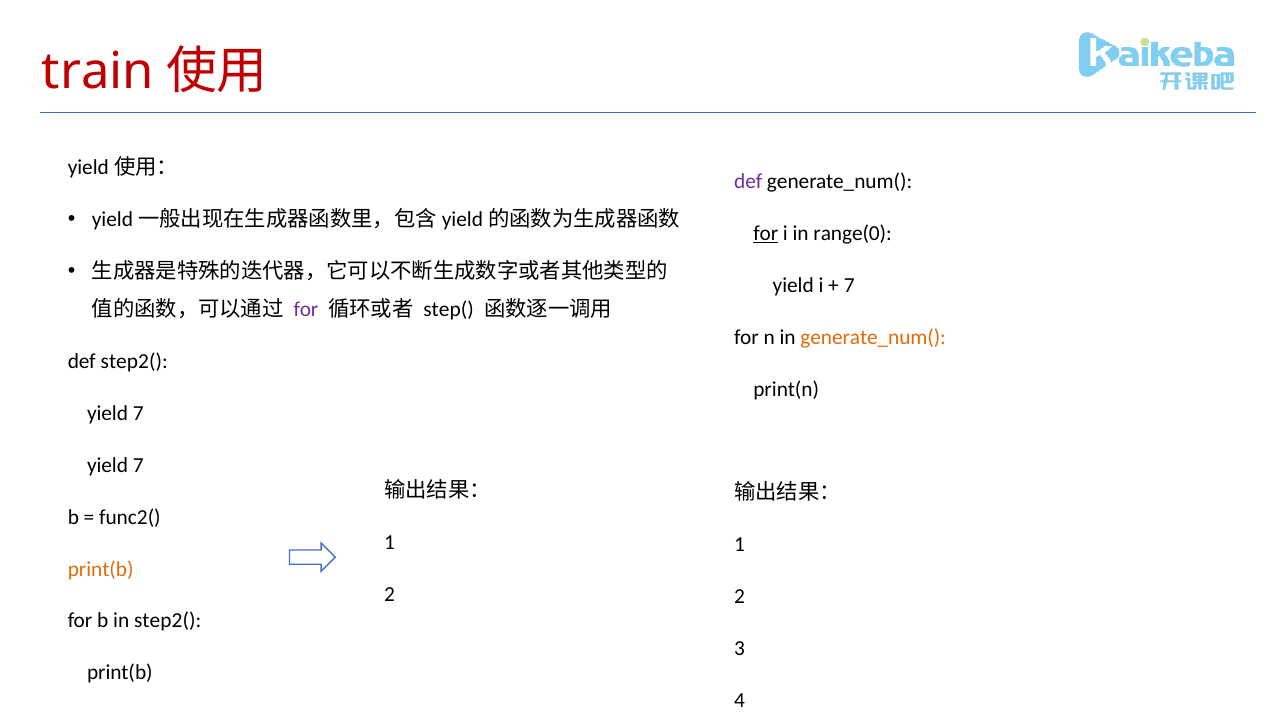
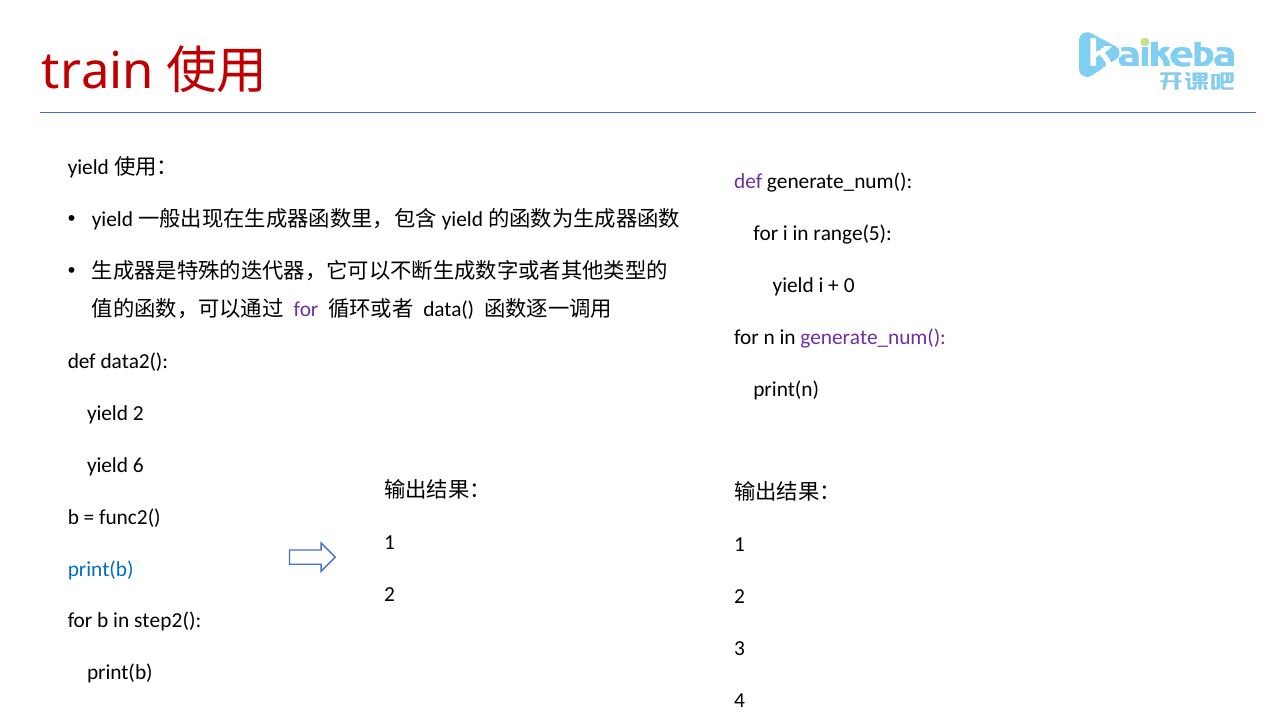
for at (766, 233) underline: present -> none
range(0: range(0 -> range(5
7 at (849, 285): 7 -> 0
step(: step( -> data(
generate_num( at (873, 337) colour: orange -> purple
def step2(: step2( -> data2(
7 at (138, 413): 7 -> 2
7 at (138, 465): 7 -> 6
print(b at (101, 569) colour: orange -> blue
